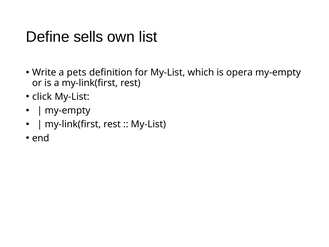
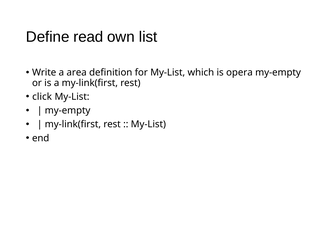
sells: sells -> read
pets: pets -> area
